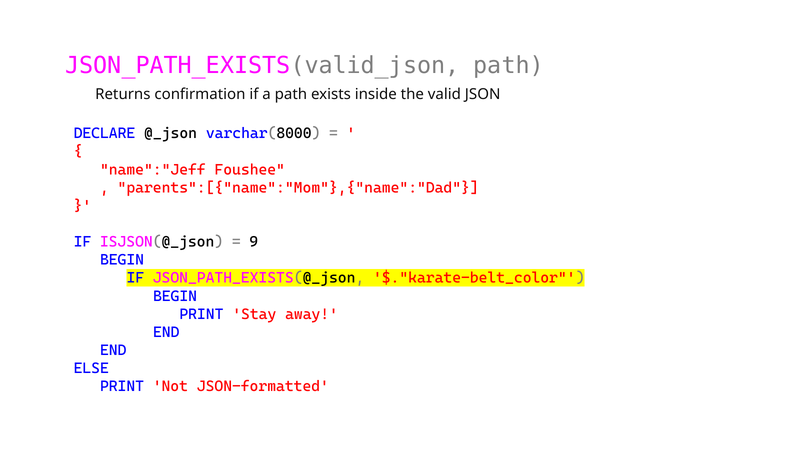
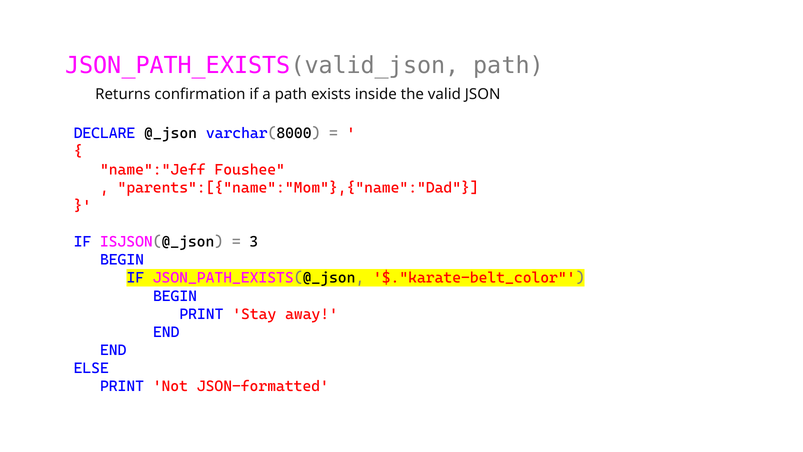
9: 9 -> 3
